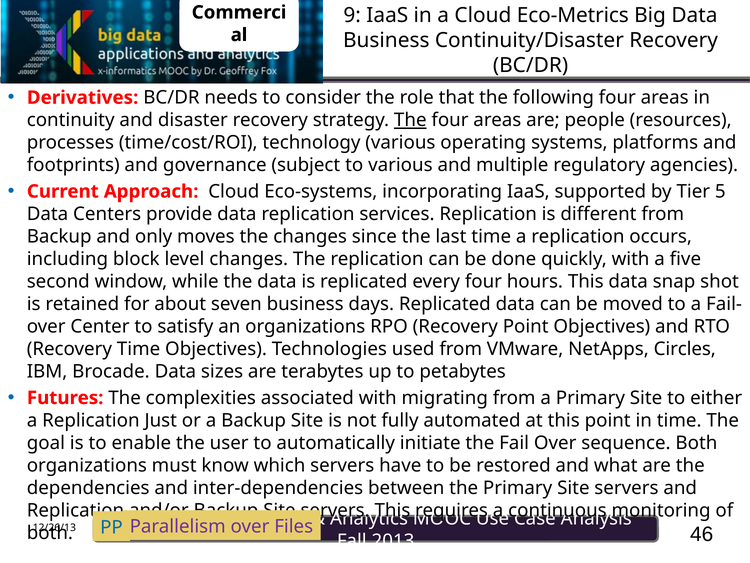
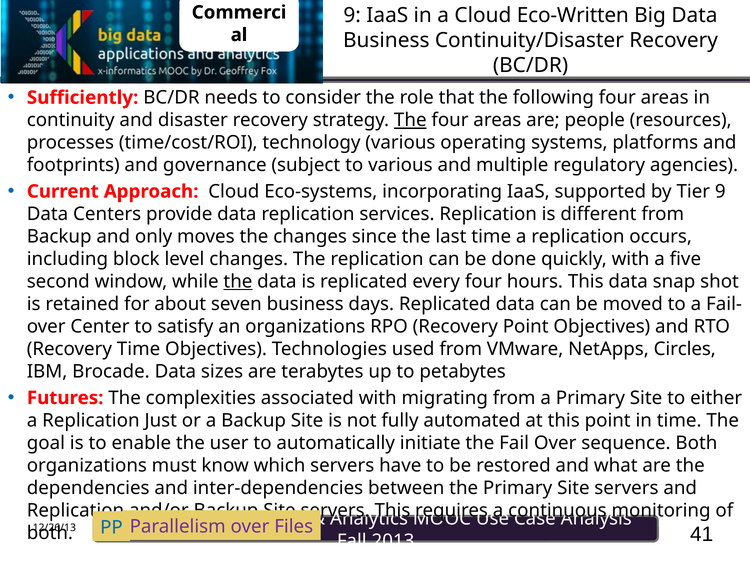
Eco-Metrics: Eco-Metrics -> Eco-Written
Derivatives: Derivatives -> Sufficiently
Tier 5: 5 -> 9
the at (238, 281) underline: none -> present
46: 46 -> 41
